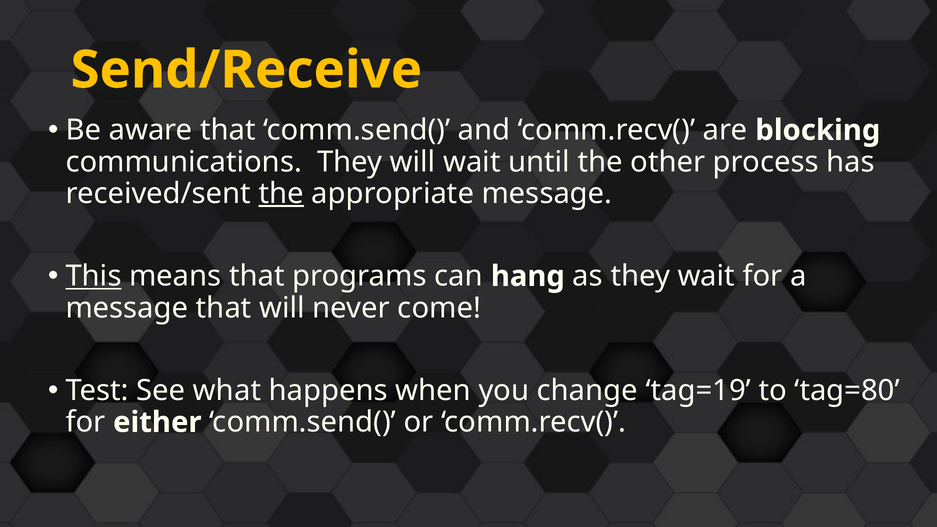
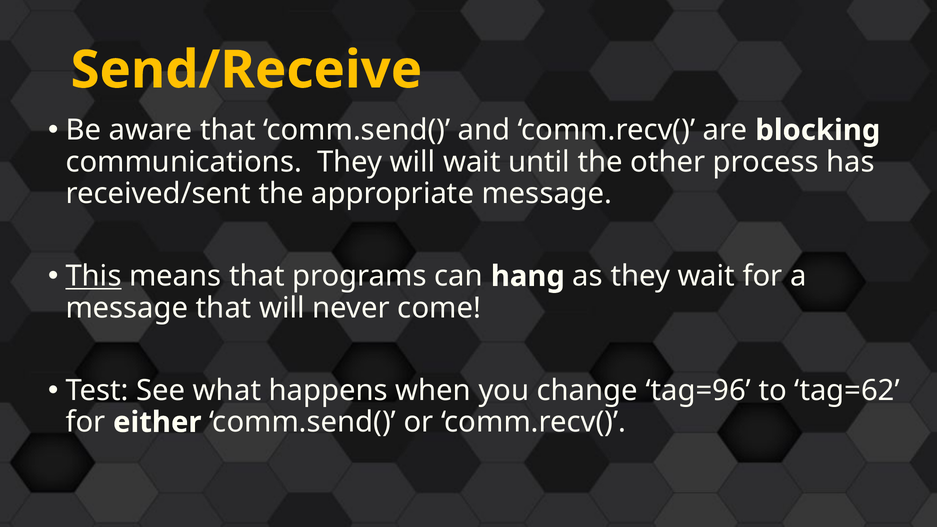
the at (281, 194) underline: present -> none
tag=19: tag=19 -> tag=96
tag=80: tag=80 -> tag=62
